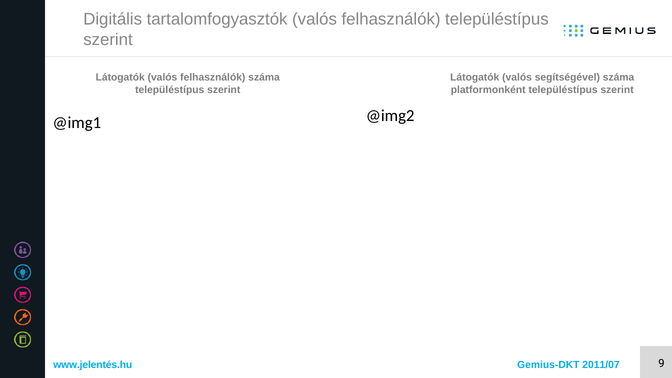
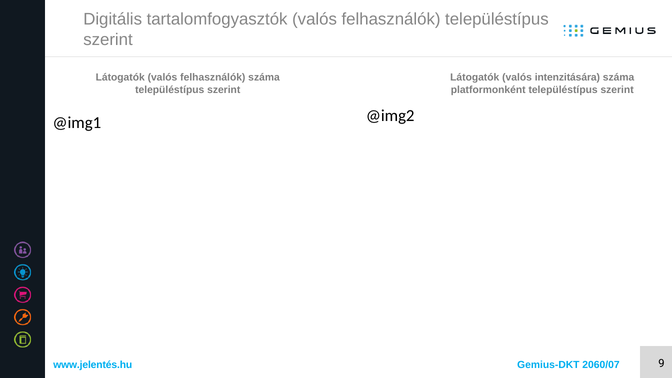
segítségével: segítségével -> intenzitására
2011/07: 2011/07 -> 2060/07
